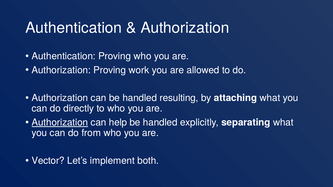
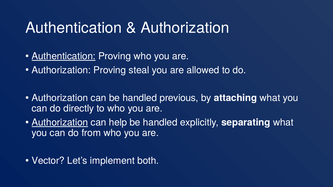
Authentication at (64, 56) underline: none -> present
work: work -> steal
resulting: resulting -> previous
